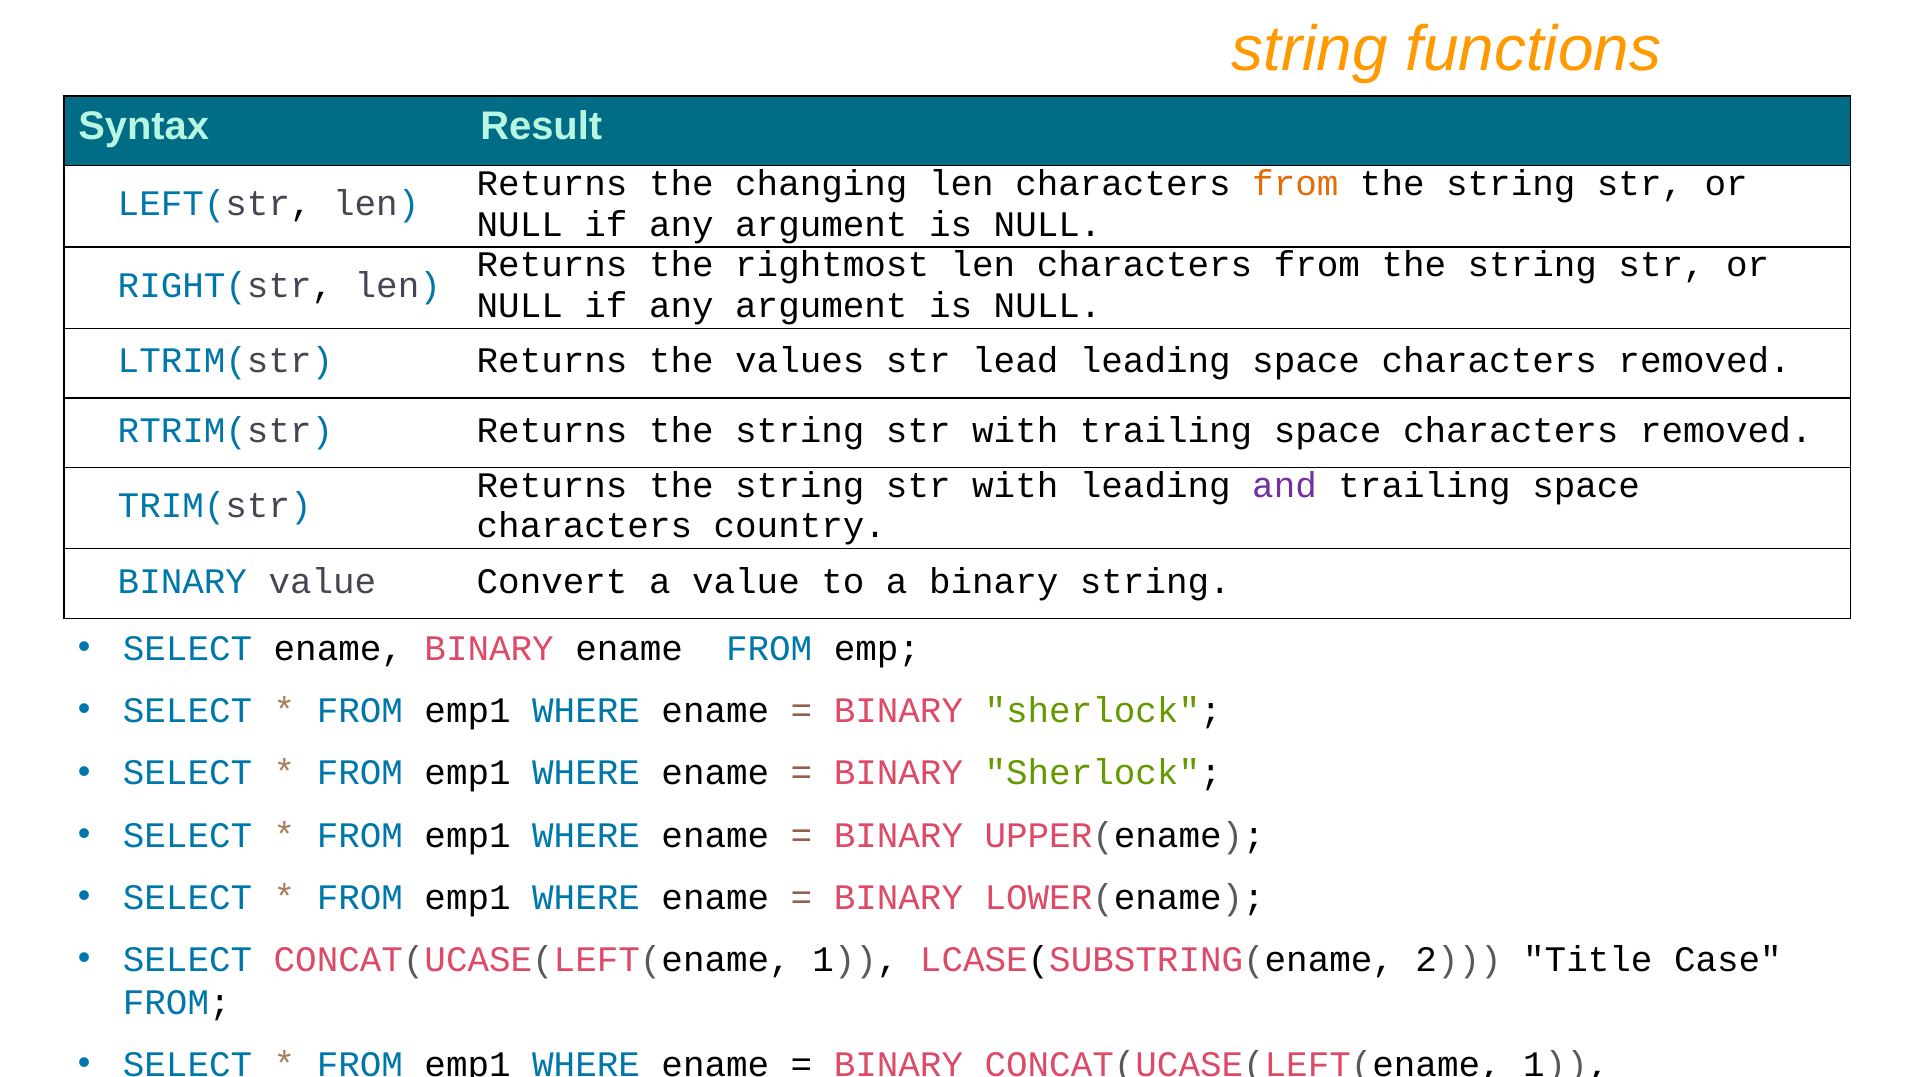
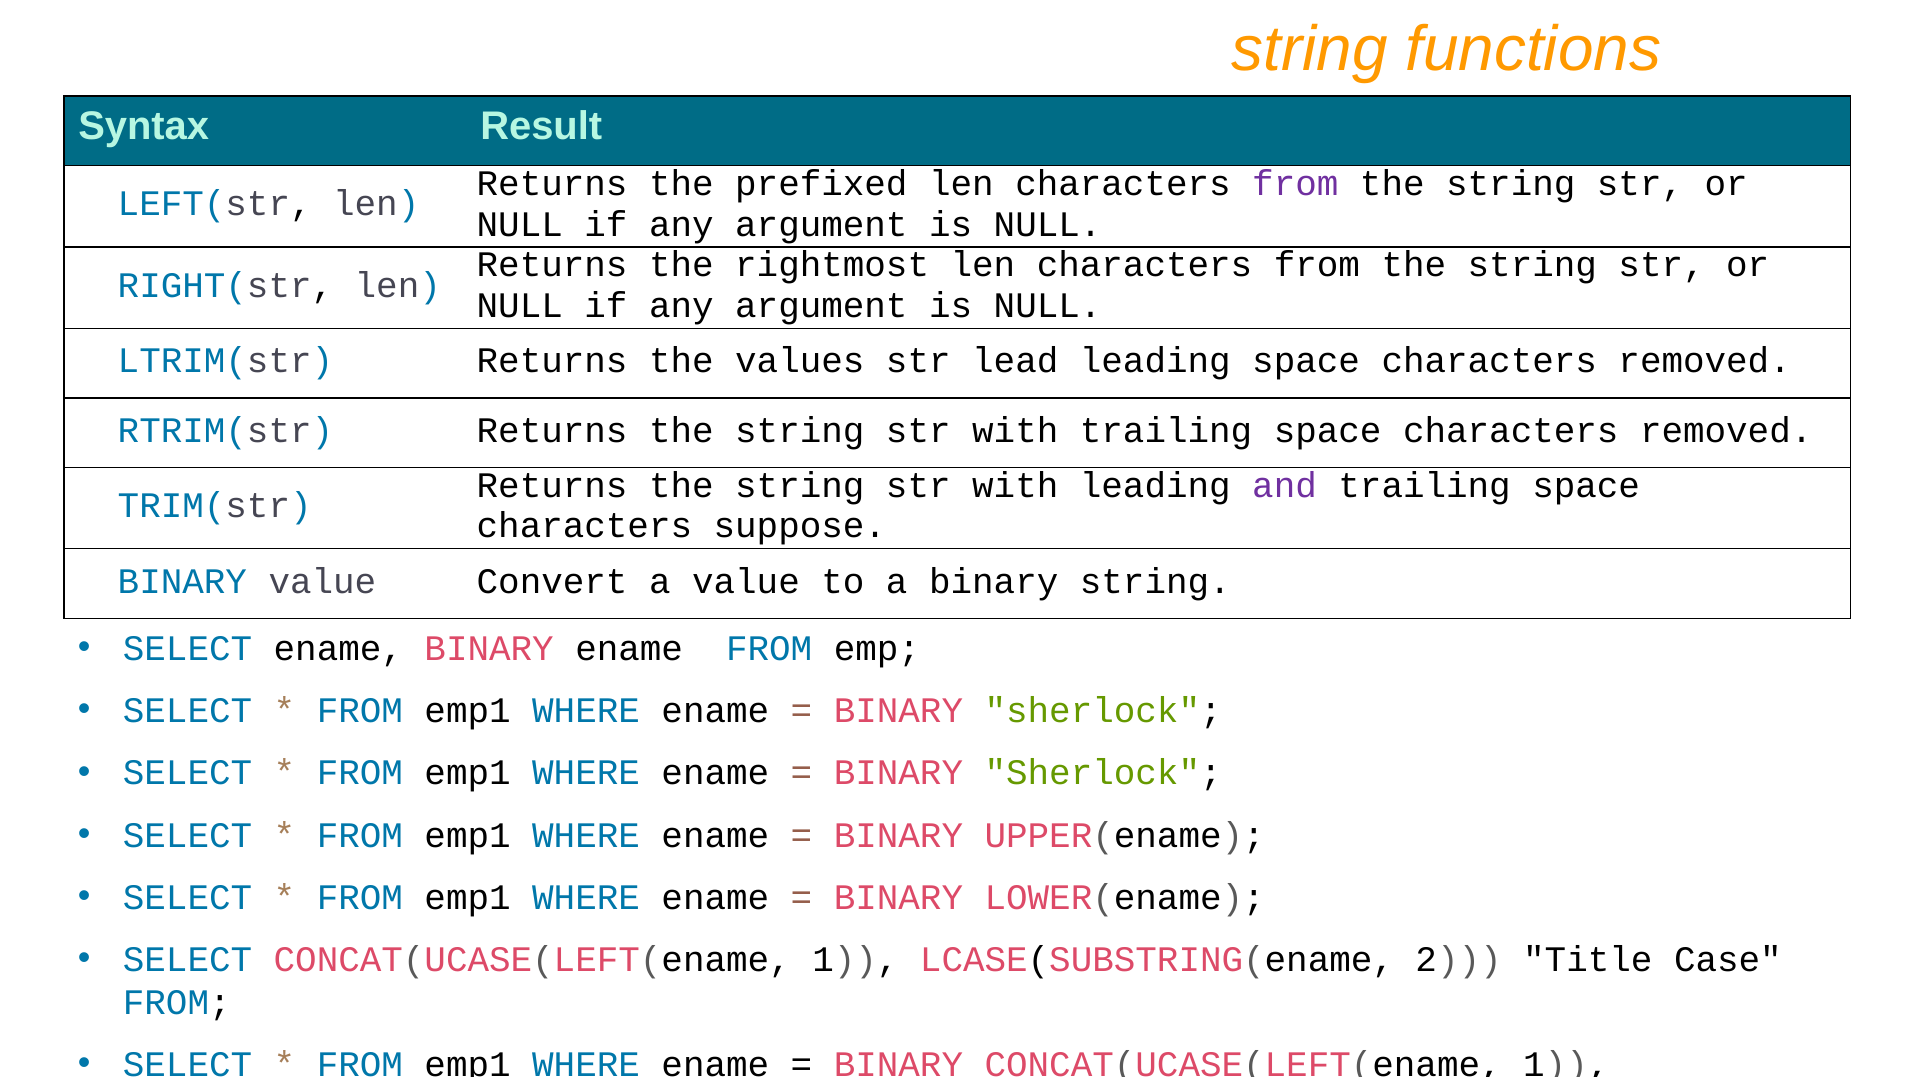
changing: changing -> prefixed
from at (1295, 184) colour: orange -> purple
country: country -> suppose
